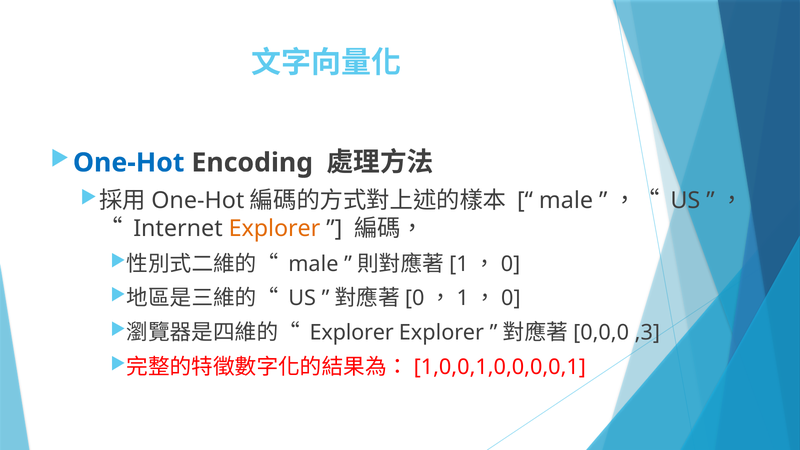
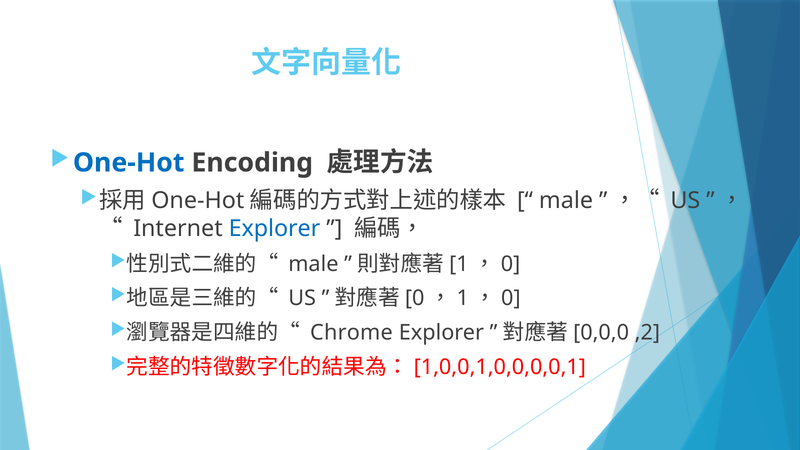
Explorer at (274, 229) colour: orange -> blue
Explorer at (352, 333): Explorer -> Chrome
,3: ,3 -> ,2
